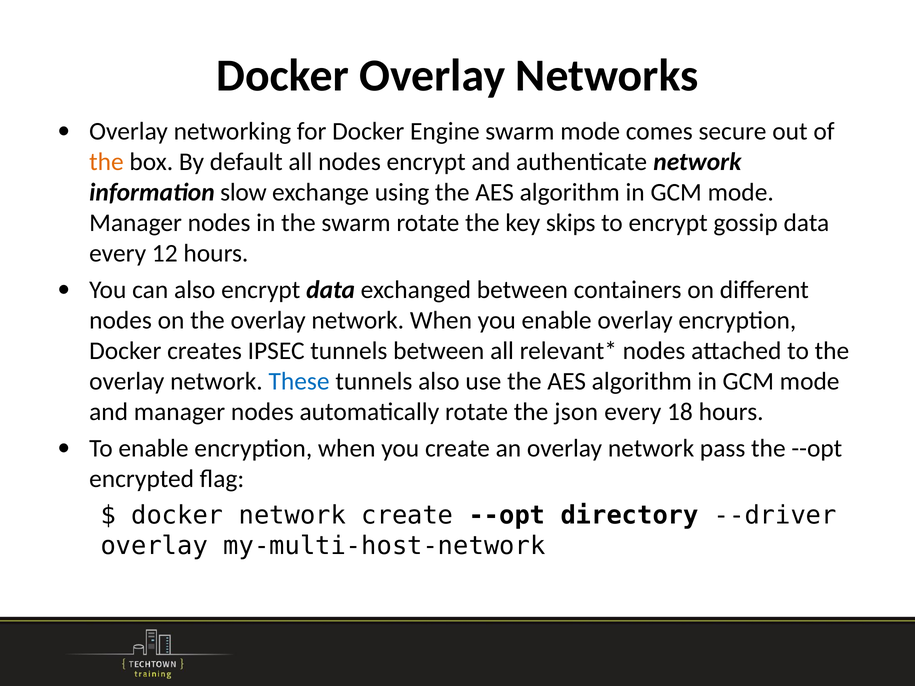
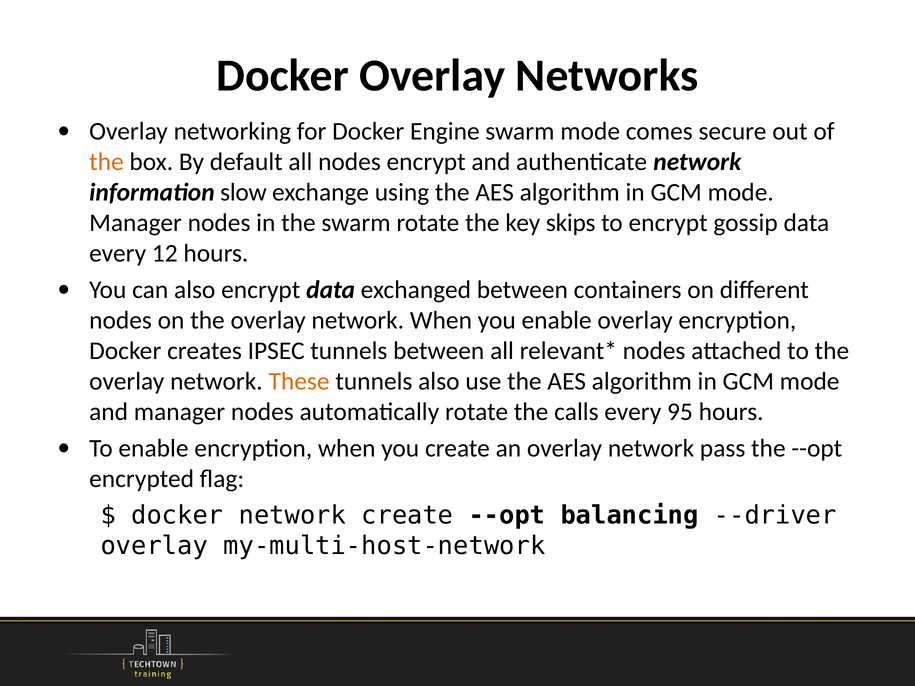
These colour: blue -> orange
json: json -> calls
18: 18 -> 95
directory: directory -> balancing
